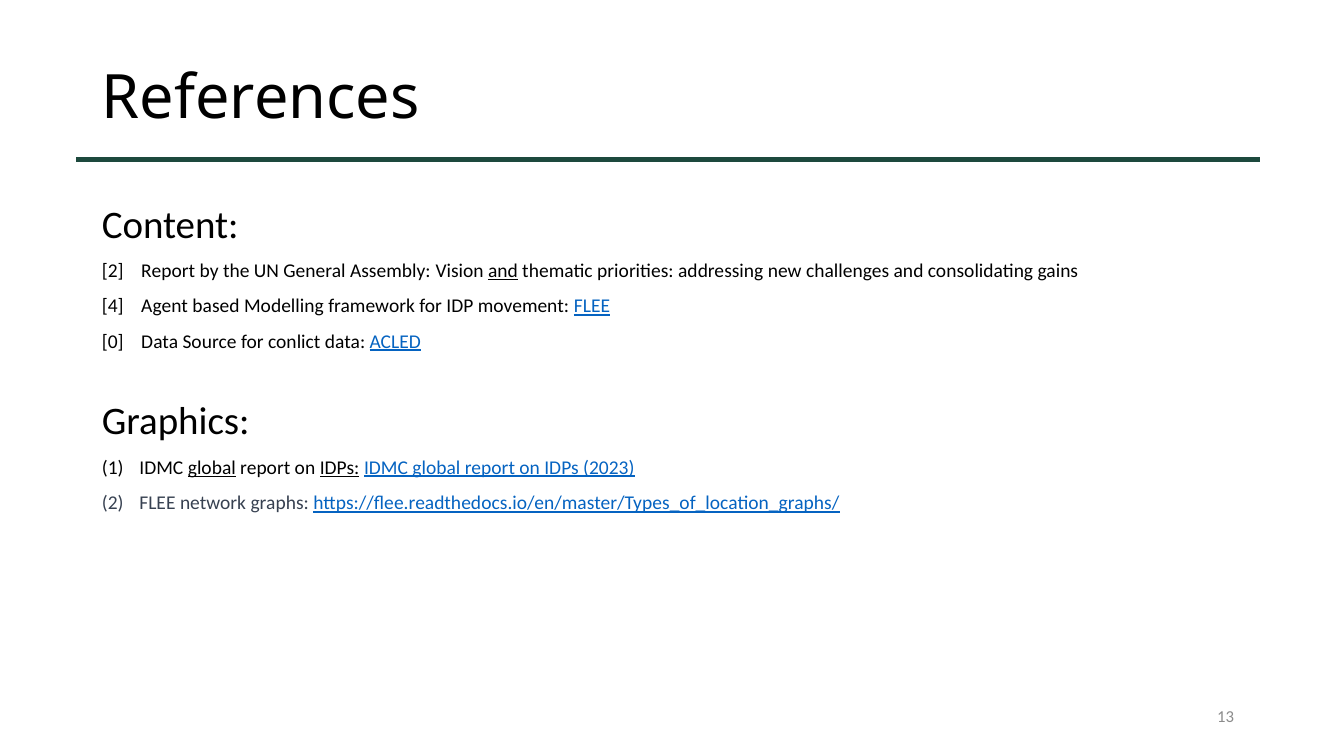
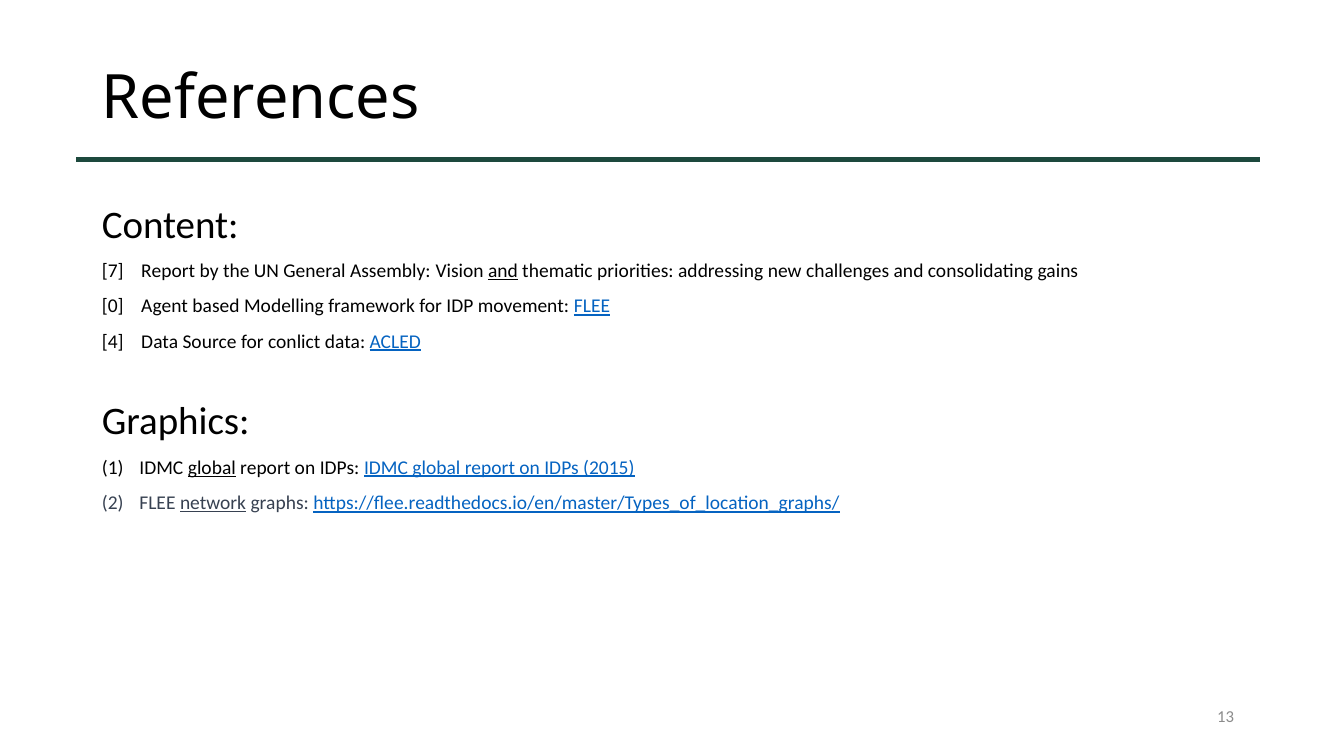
2 at (113, 271): 2 -> 7
4: 4 -> 0
0: 0 -> 4
IDPs at (340, 468) underline: present -> none
2023: 2023 -> 2015
network underline: none -> present
